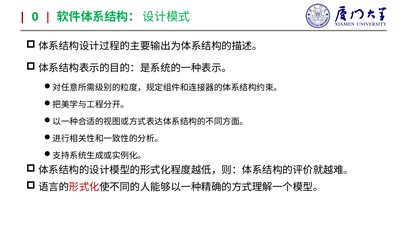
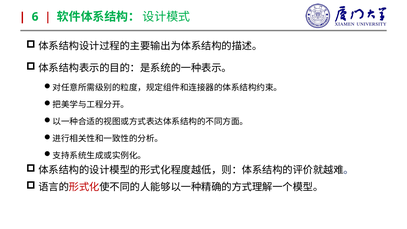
0: 0 -> 6
